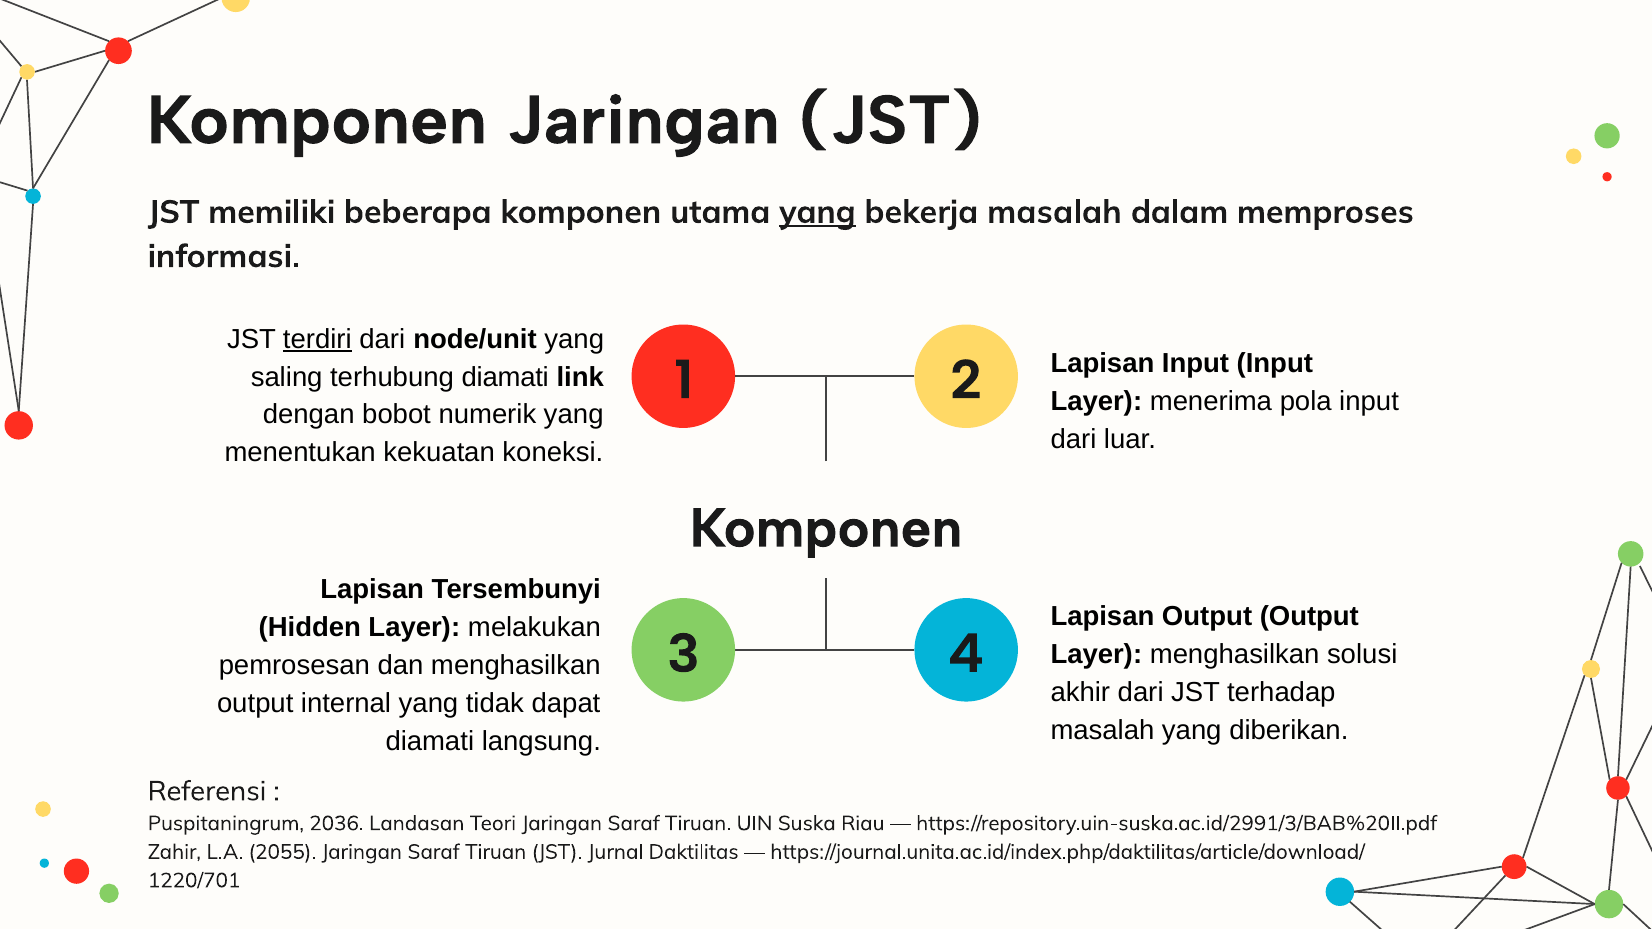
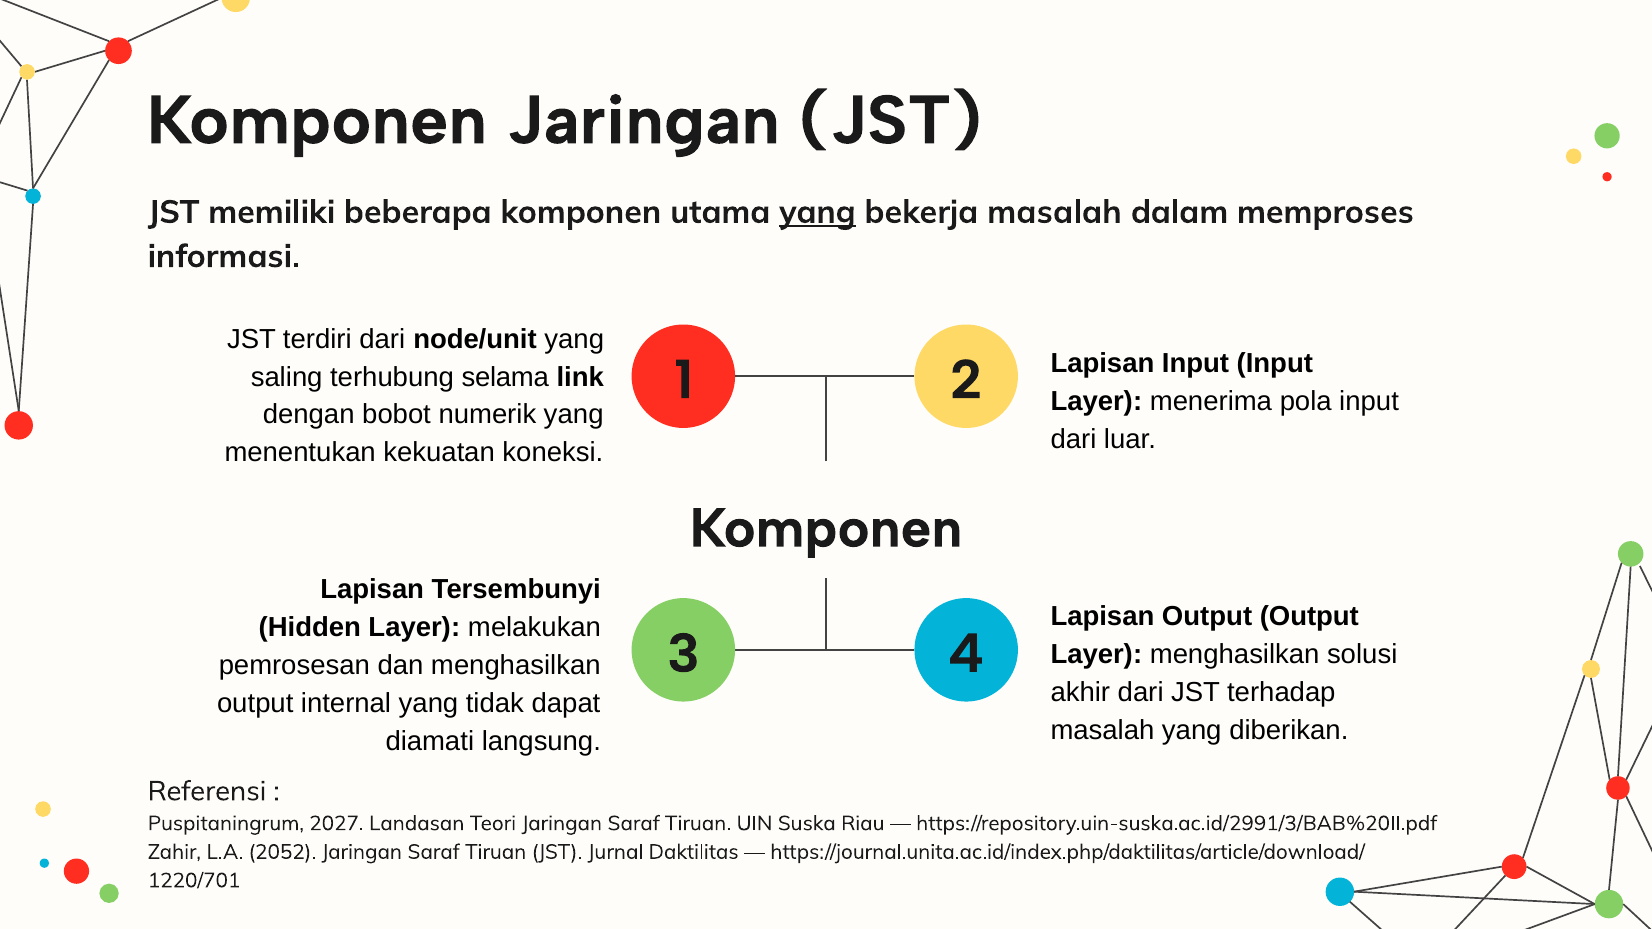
terdiri underline: present -> none
terhubung diamati: diamati -> selama
2036: 2036 -> 2027
2055: 2055 -> 2052
